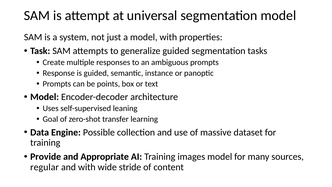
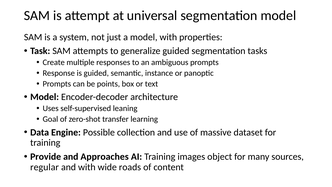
Appropriate: Appropriate -> Approaches
images model: model -> object
stride: stride -> roads
